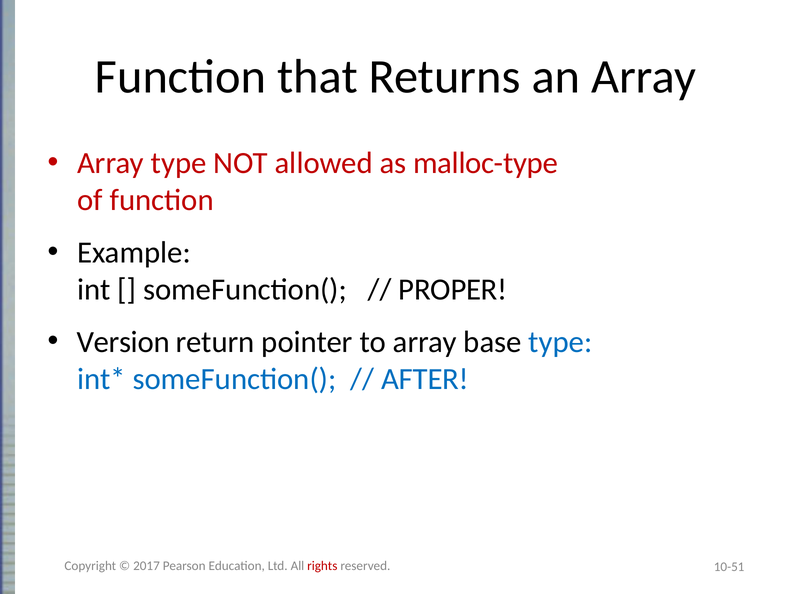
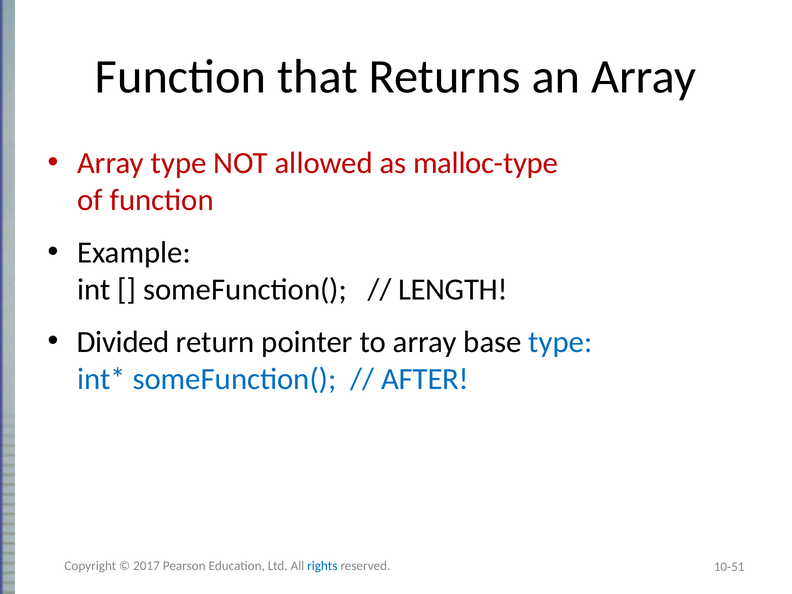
PROPER: PROPER -> LENGTH
Version: Version -> Divided
rights colour: red -> blue
